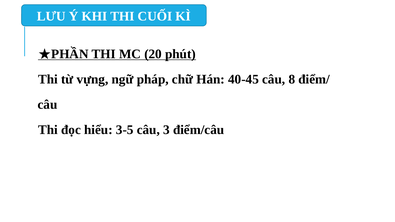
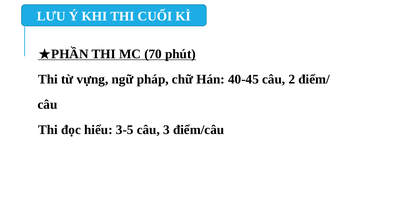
20: 20 -> 70
8: 8 -> 2
